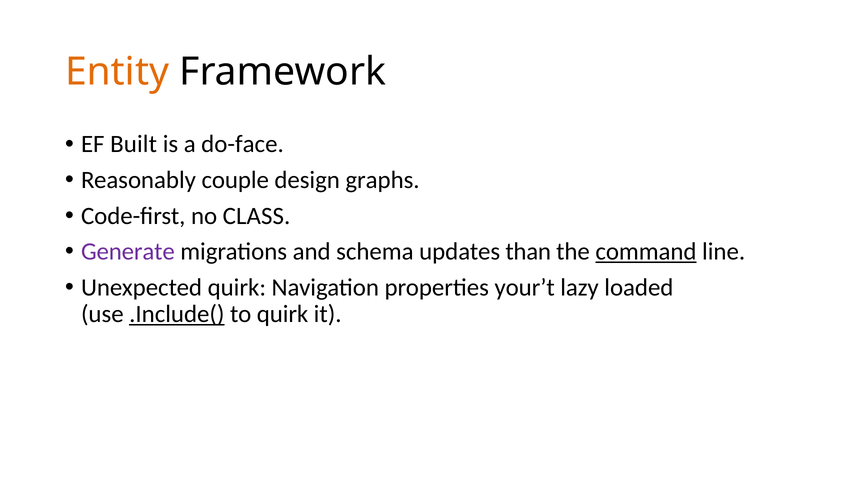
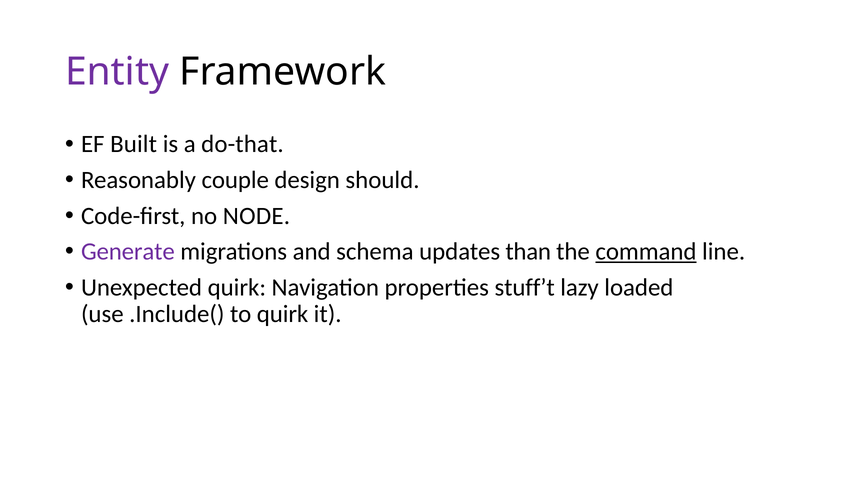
Entity colour: orange -> purple
do-face: do-face -> do-that
graphs: graphs -> should
CLASS: CLASS -> NODE
your’t: your’t -> stuff’t
.Include( underline: present -> none
